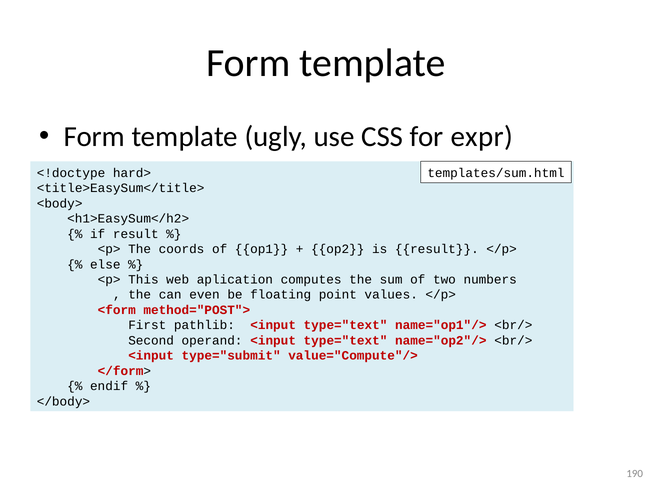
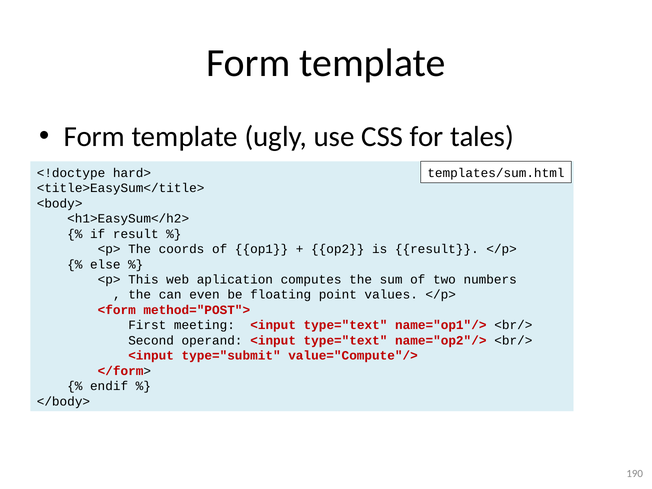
expr: expr -> tales
pathlib: pathlib -> meeting
